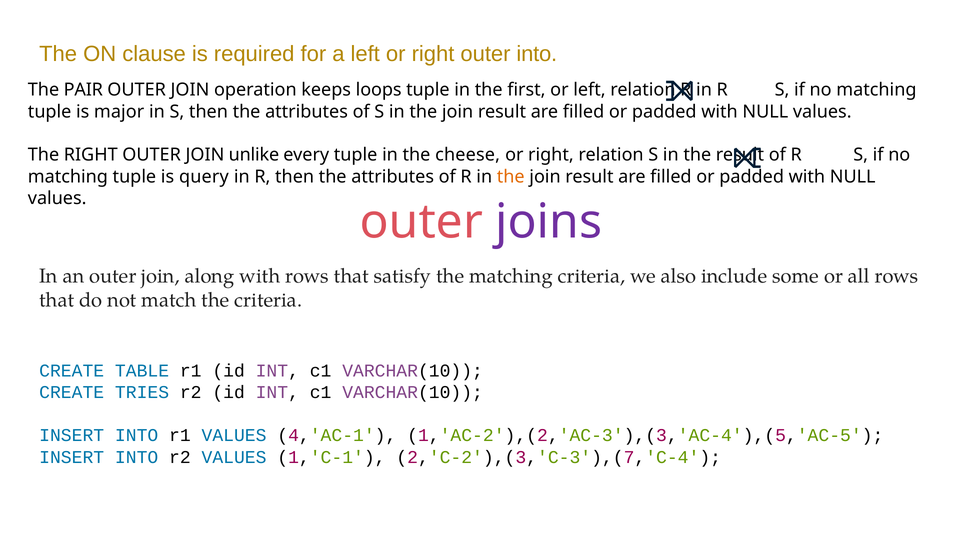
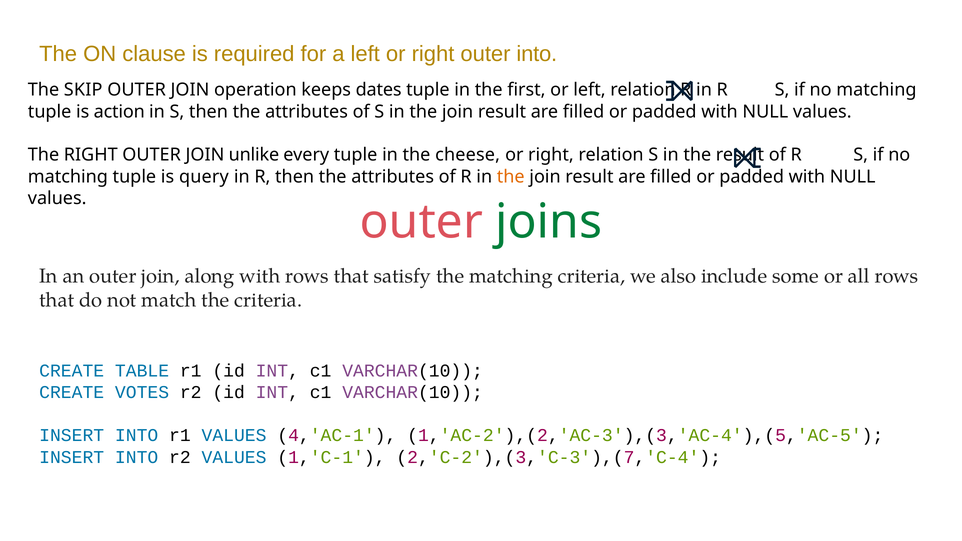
PAIR: PAIR -> SKIP
loops: loops -> dates
major: major -> action
joins colour: purple -> green
TRIES: TRIES -> VOTES
